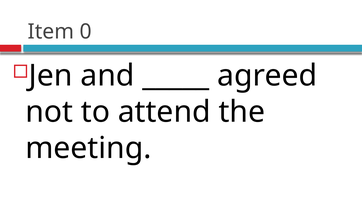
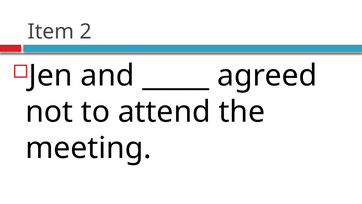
0: 0 -> 2
